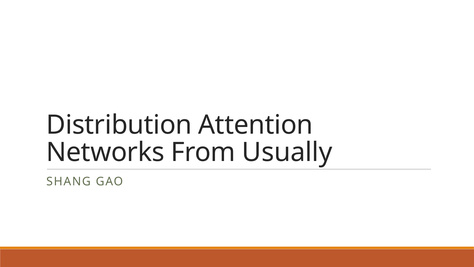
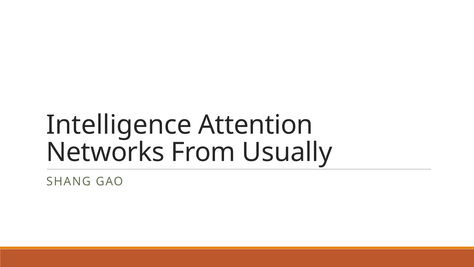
Distribution: Distribution -> Intelligence
